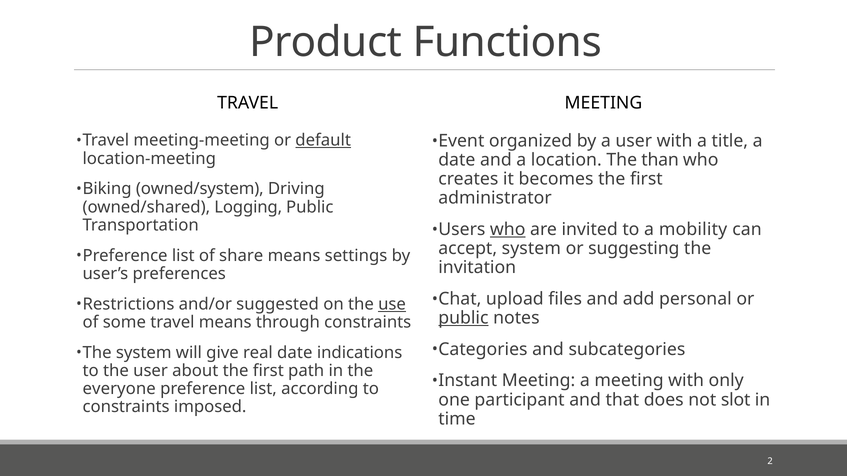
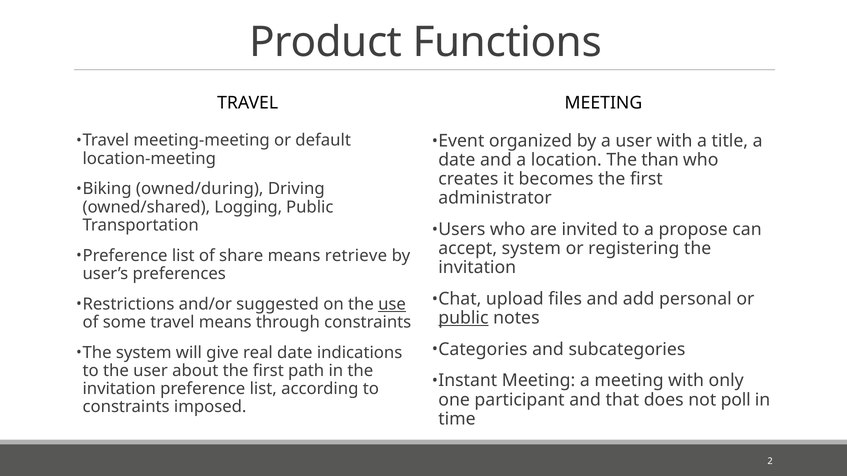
default underline: present -> none
owned/system: owned/system -> owned/during
who at (508, 230) underline: present -> none
mobility: mobility -> propose
suggesting: suggesting -> registering
settings: settings -> retrieve
everyone at (119, 389): everyone -> invitation
slot: slot -> poll
